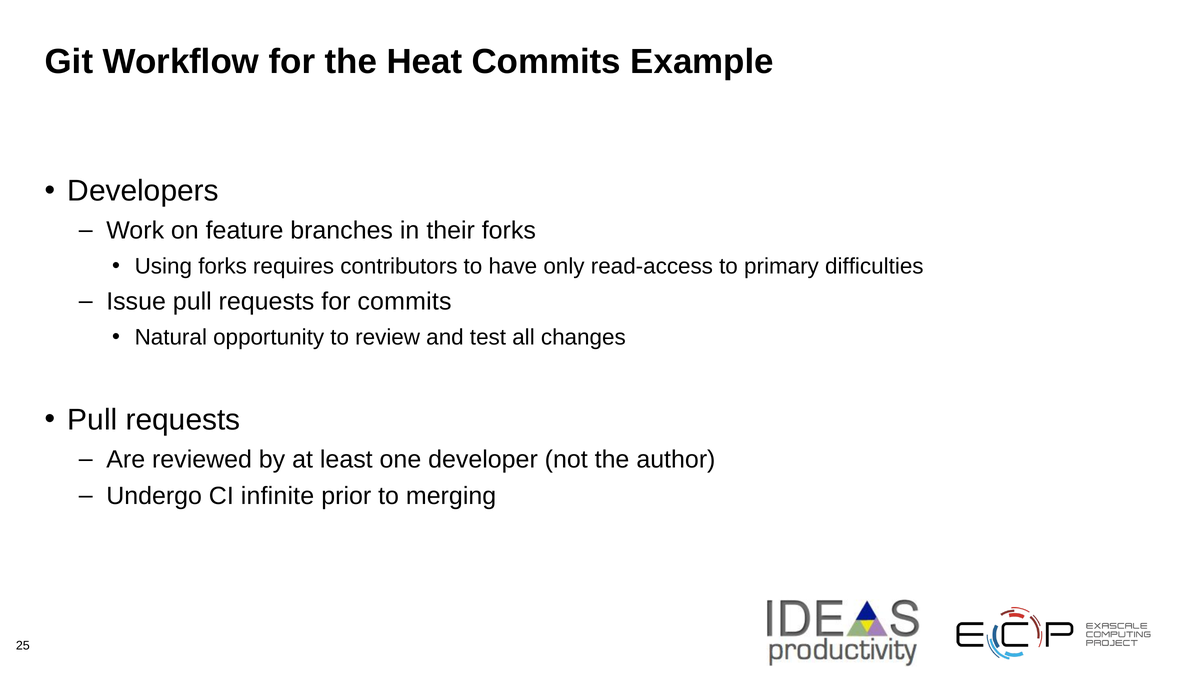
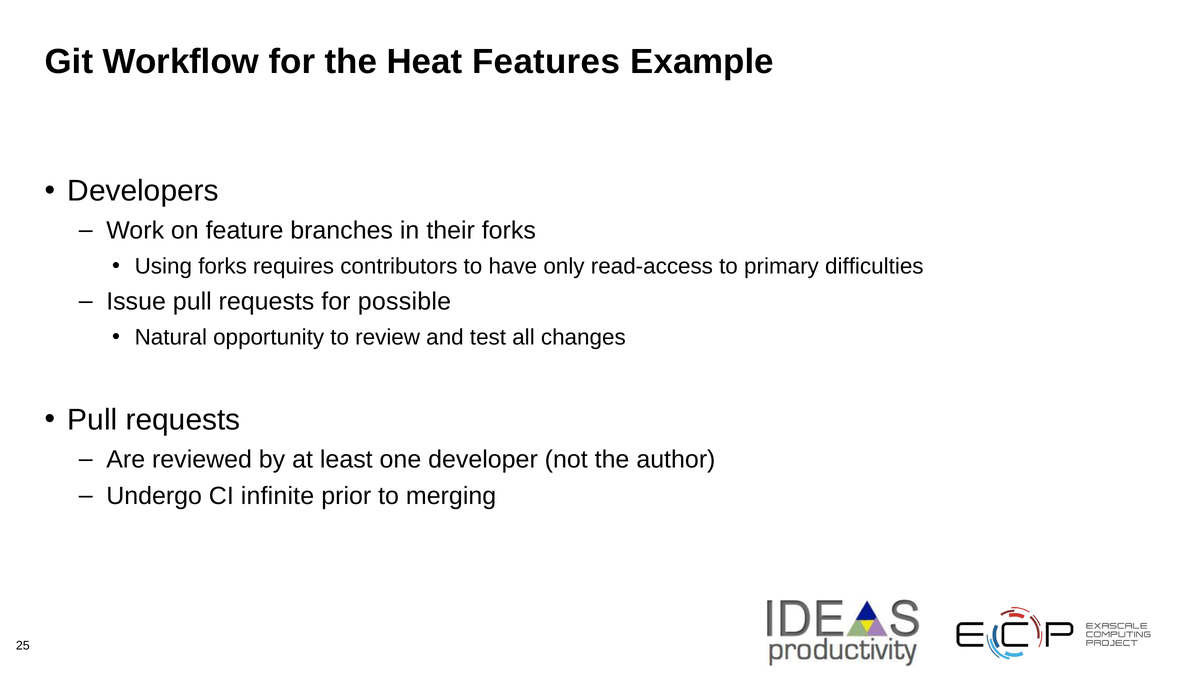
Heat Commits: Commits -> Features
for commits: commits -> possible
